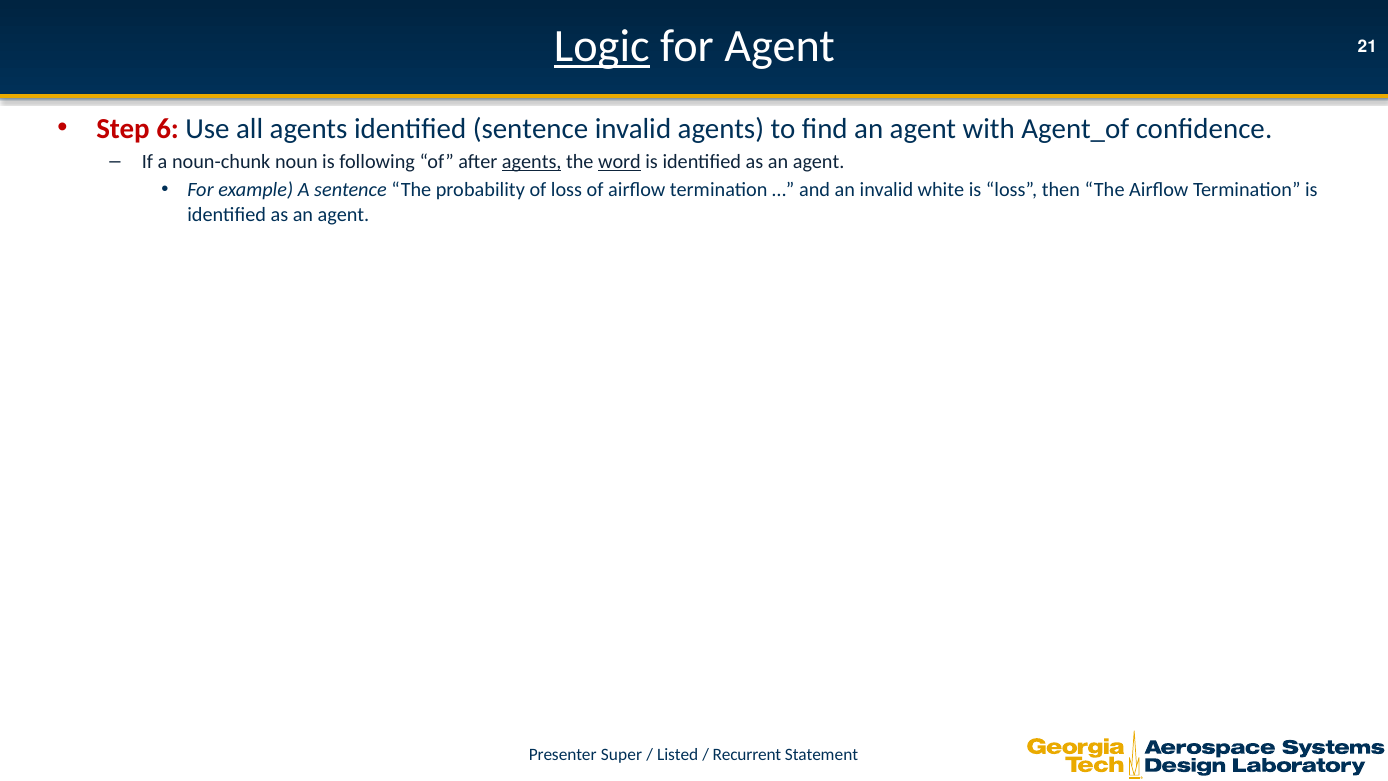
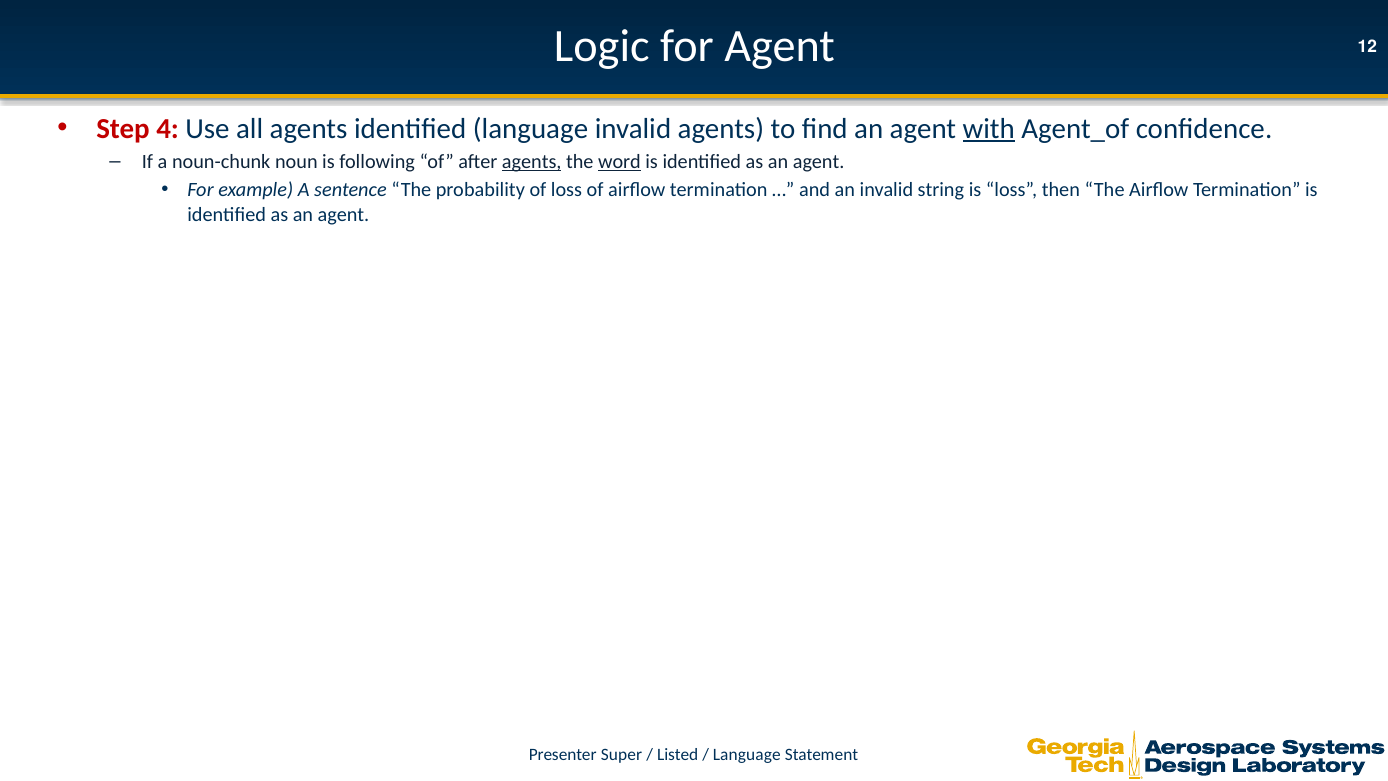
Logic underline: present -> none
21: 21 -> 12
6: 6 -> 4
identified sentence: sentence -> language
with underline: none -> present
white: white -> string
Recurrent at (747, 754): Recurrent -> Language
